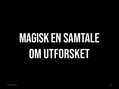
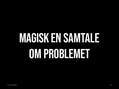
UTFORSKET: UTFORSKET -> PROBLEMET
